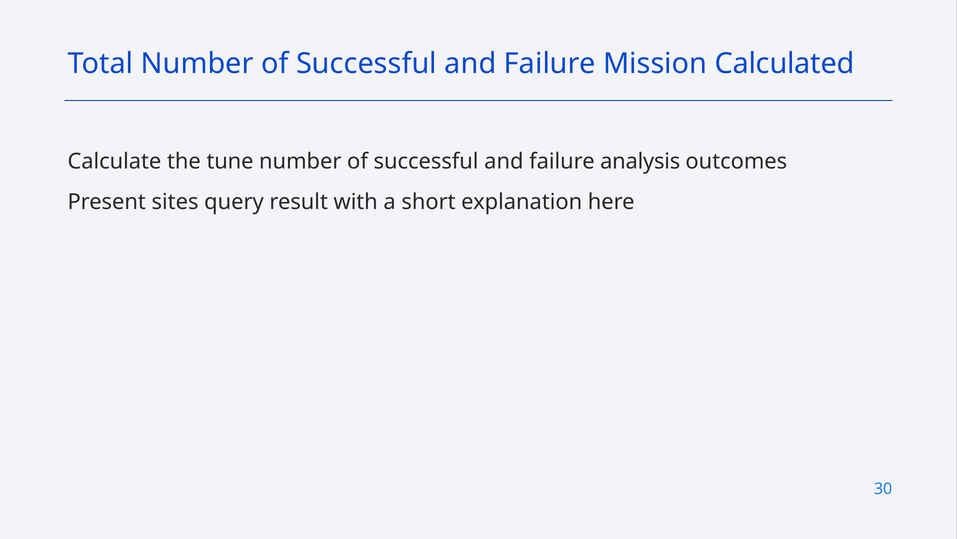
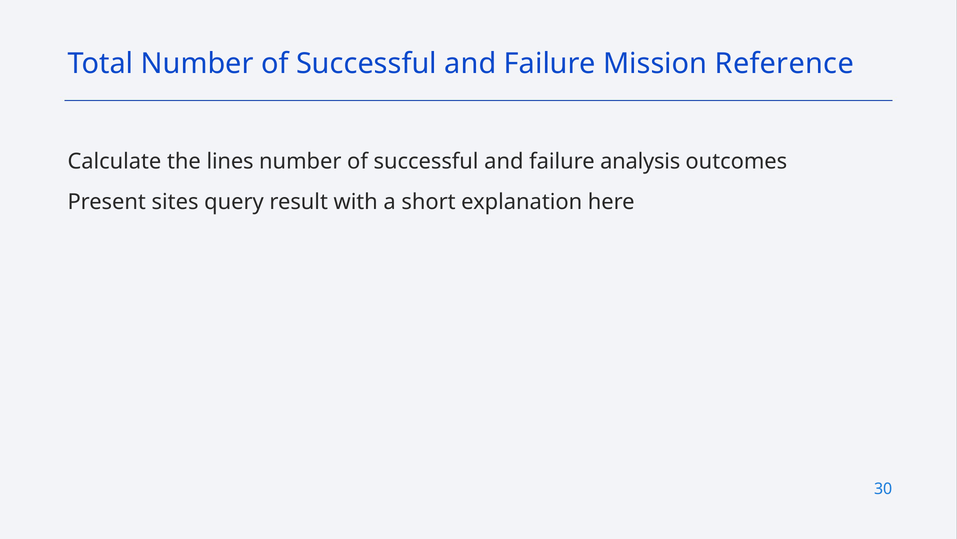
Calculated: Calculated -> Reference
tune: tune -> lines
